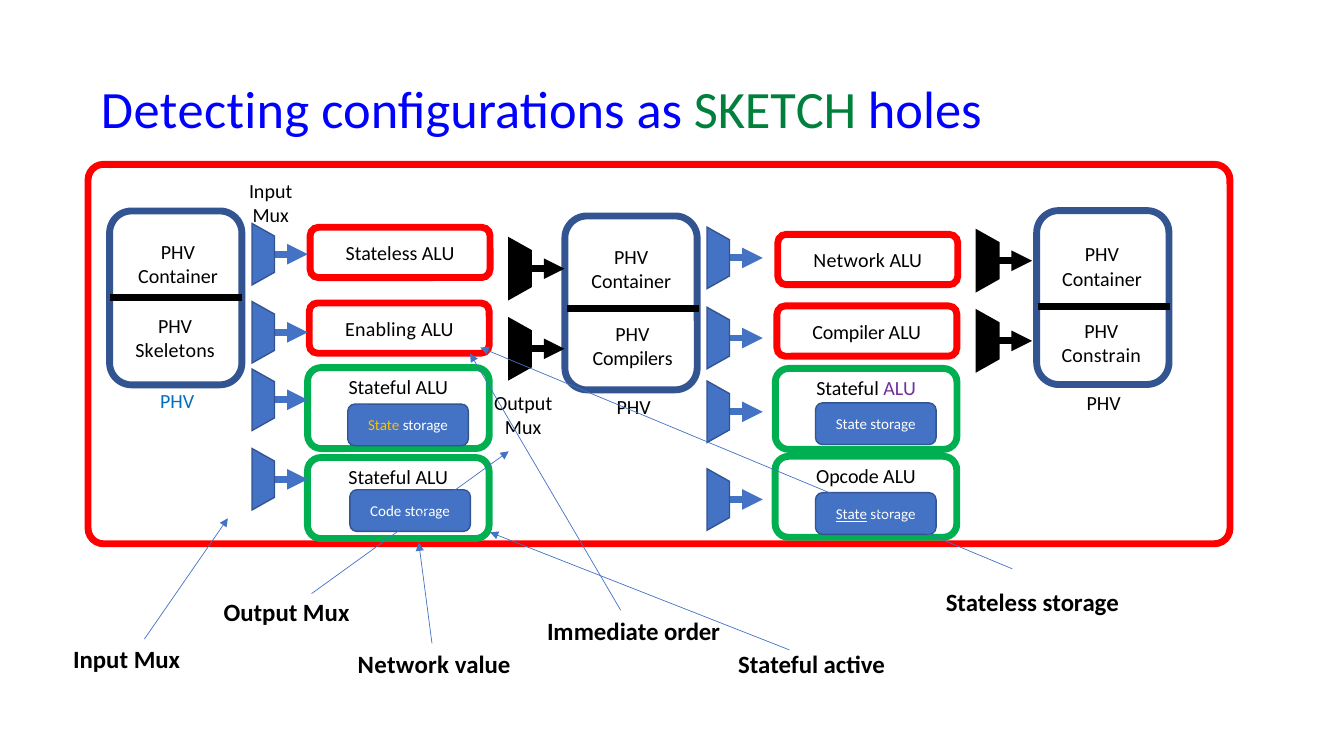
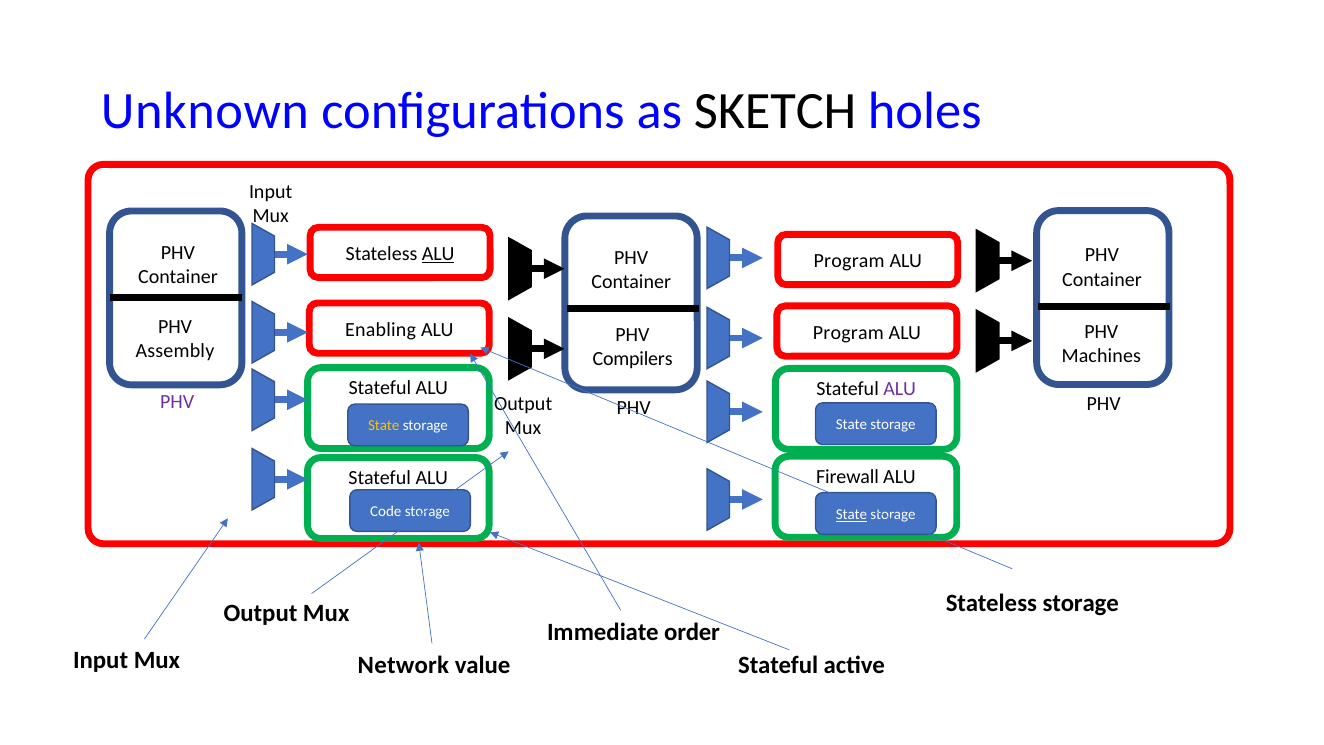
Detecting: Detecting -> Unknown
SKETCH colour: green -> black
ALU at (438, 254) underline: none -> present
Network at (849, 261): Network -> Program
Compiler at (849, 332): Compiler -> Program
Skeletons: Skeletons -> Assembly
Constrain: Constrain -> Machines
PHV at (177, 402) colour: blue -> purple
Opcode: Opcode -> Firewall
